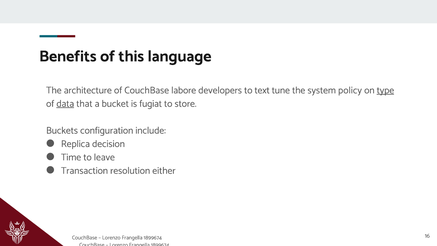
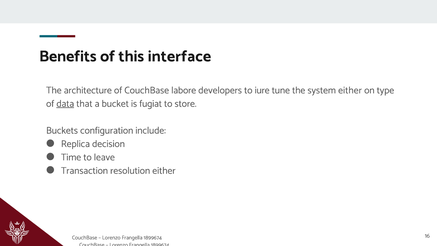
language: language -> interface
text: text -> iure
system policy: policy -> either
type underline: present -> none
